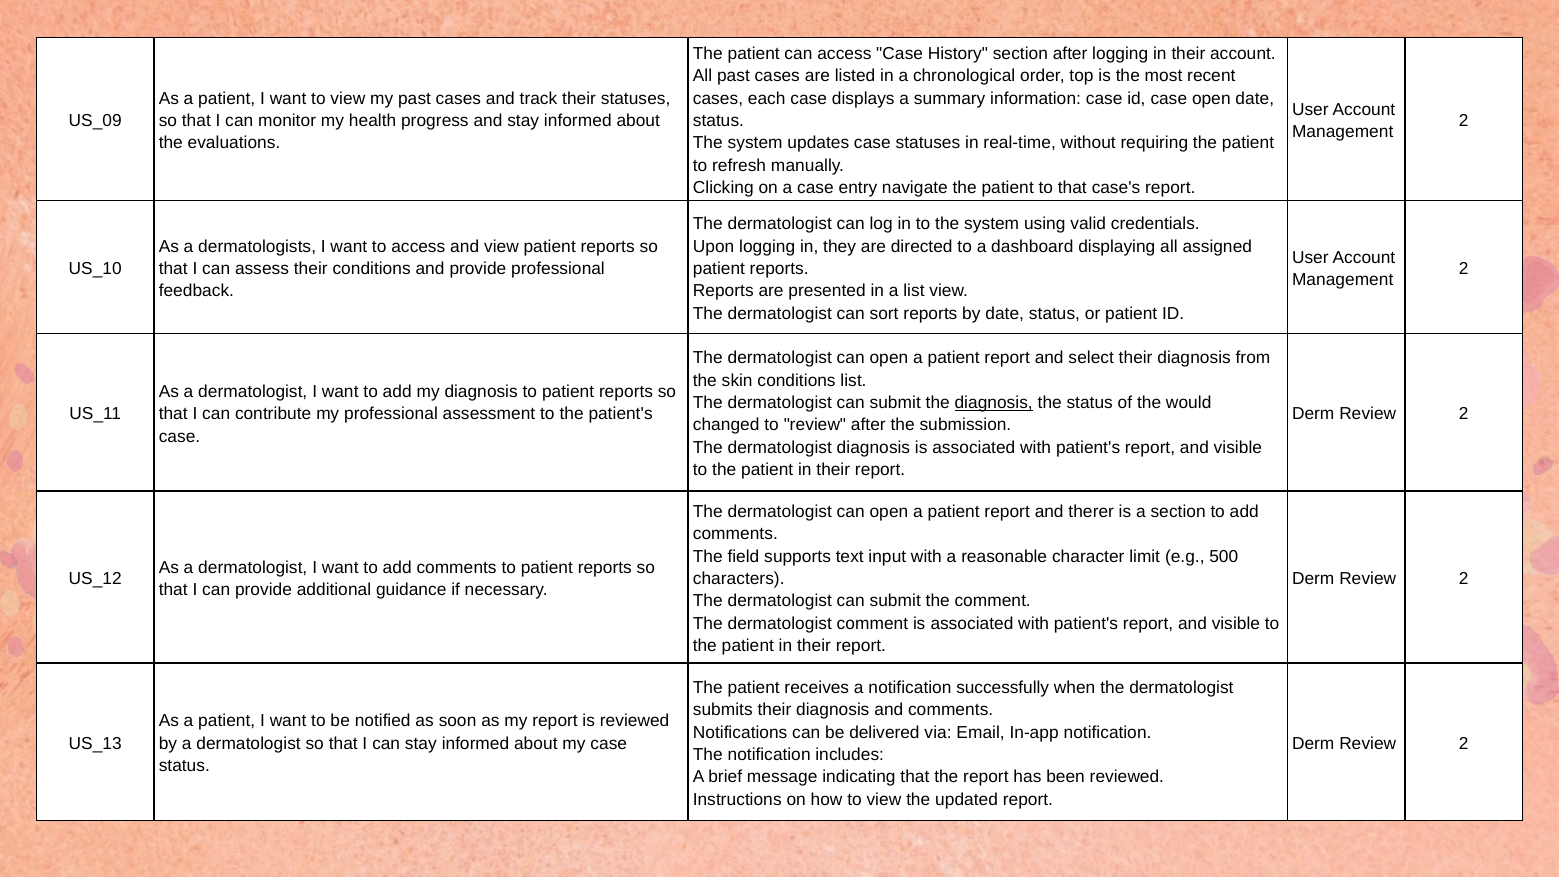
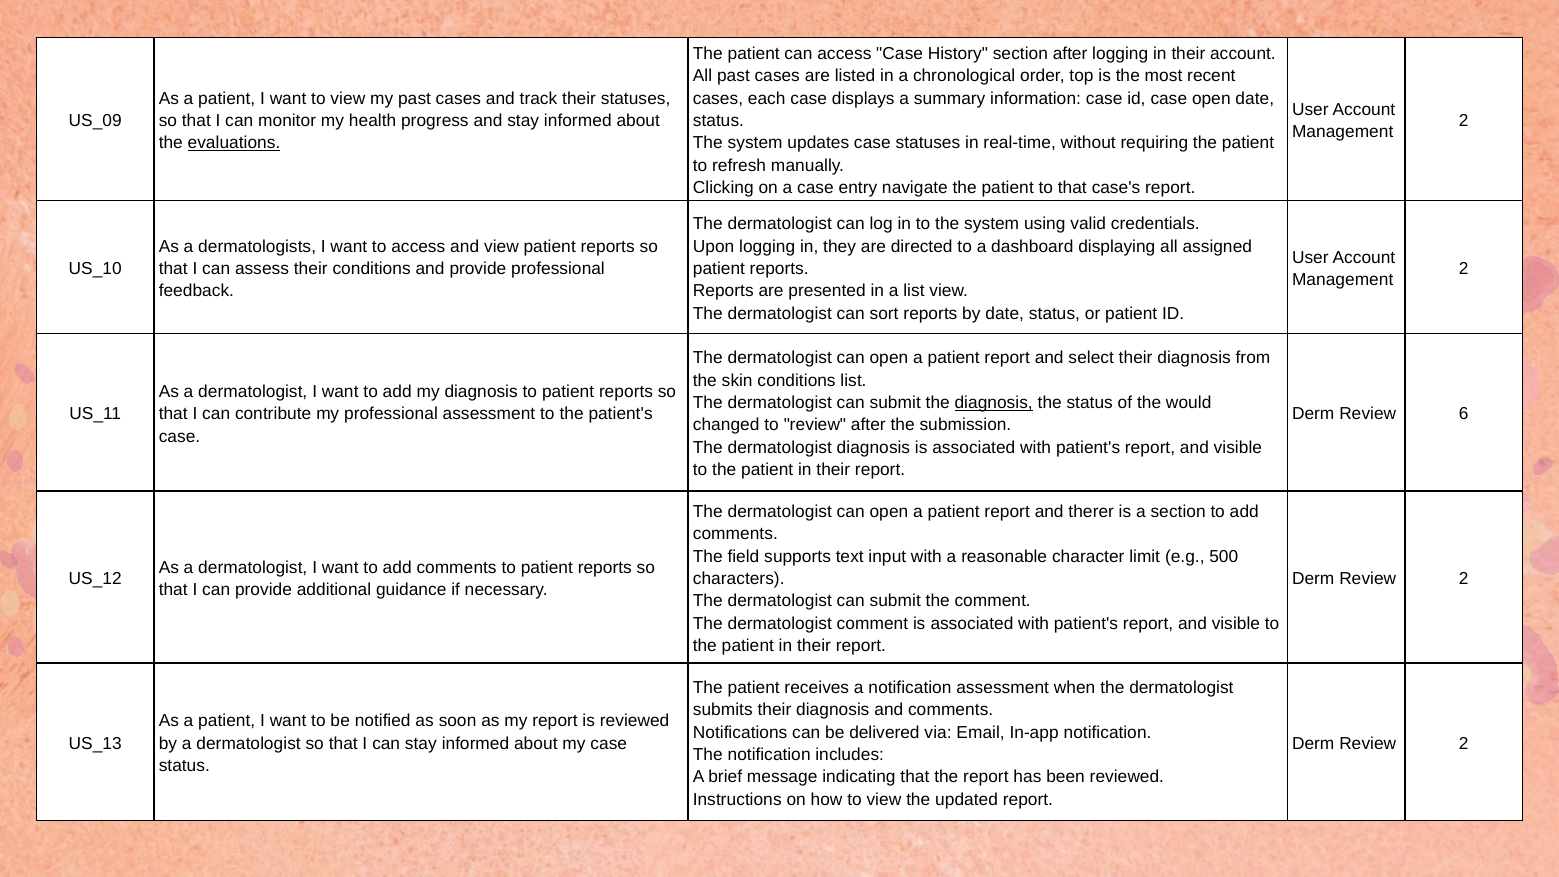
evaluations underline: none -> present
2 at (1464, 414): 2 -> 6
notification successfully: successfully -> assessment
